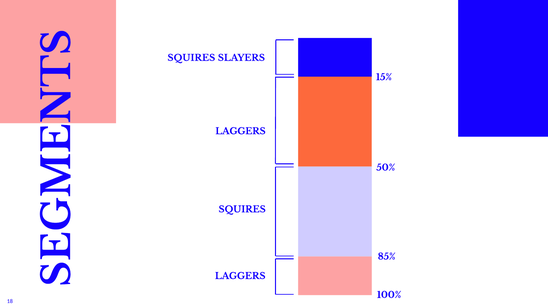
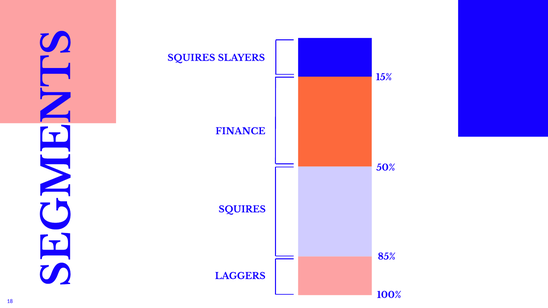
LAGGERS at (241, 131): LAGGERS -> FINANCE
